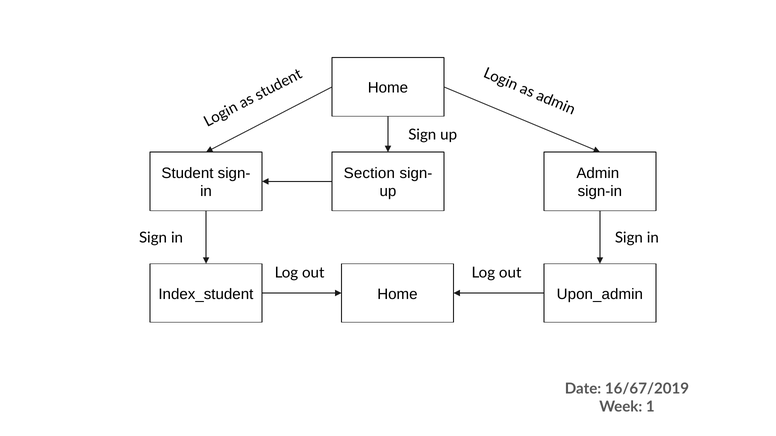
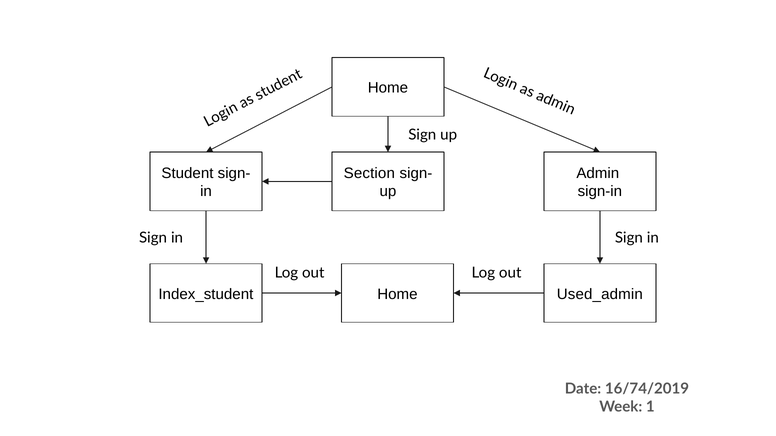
Upon_admin: Upon_admin -> Used_admin
16/67/2019: 16/67/2019 -> 16/74/2019
